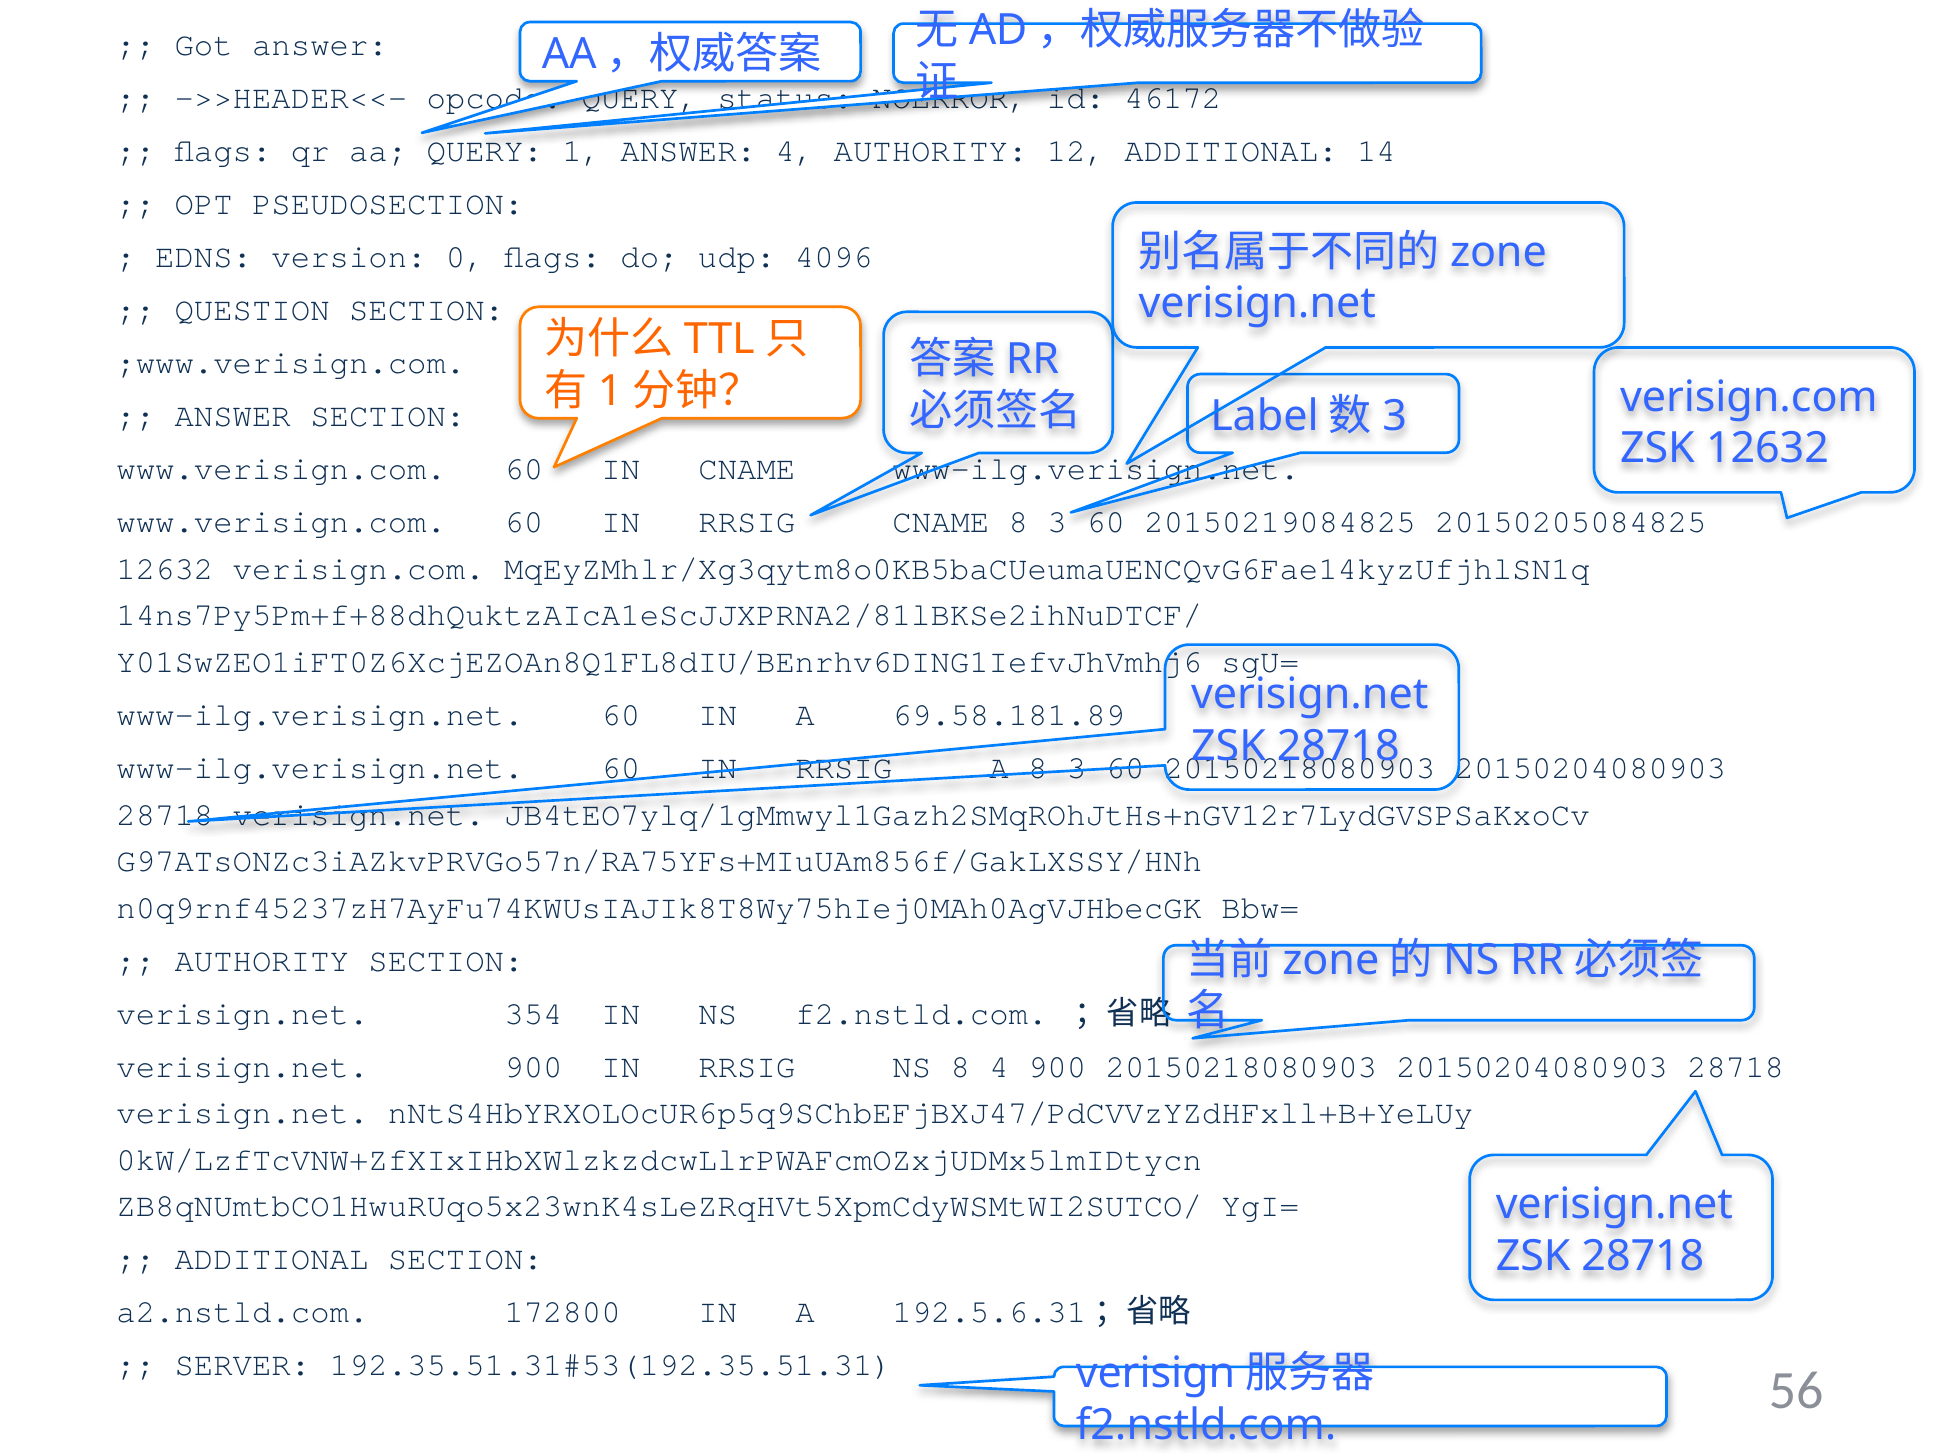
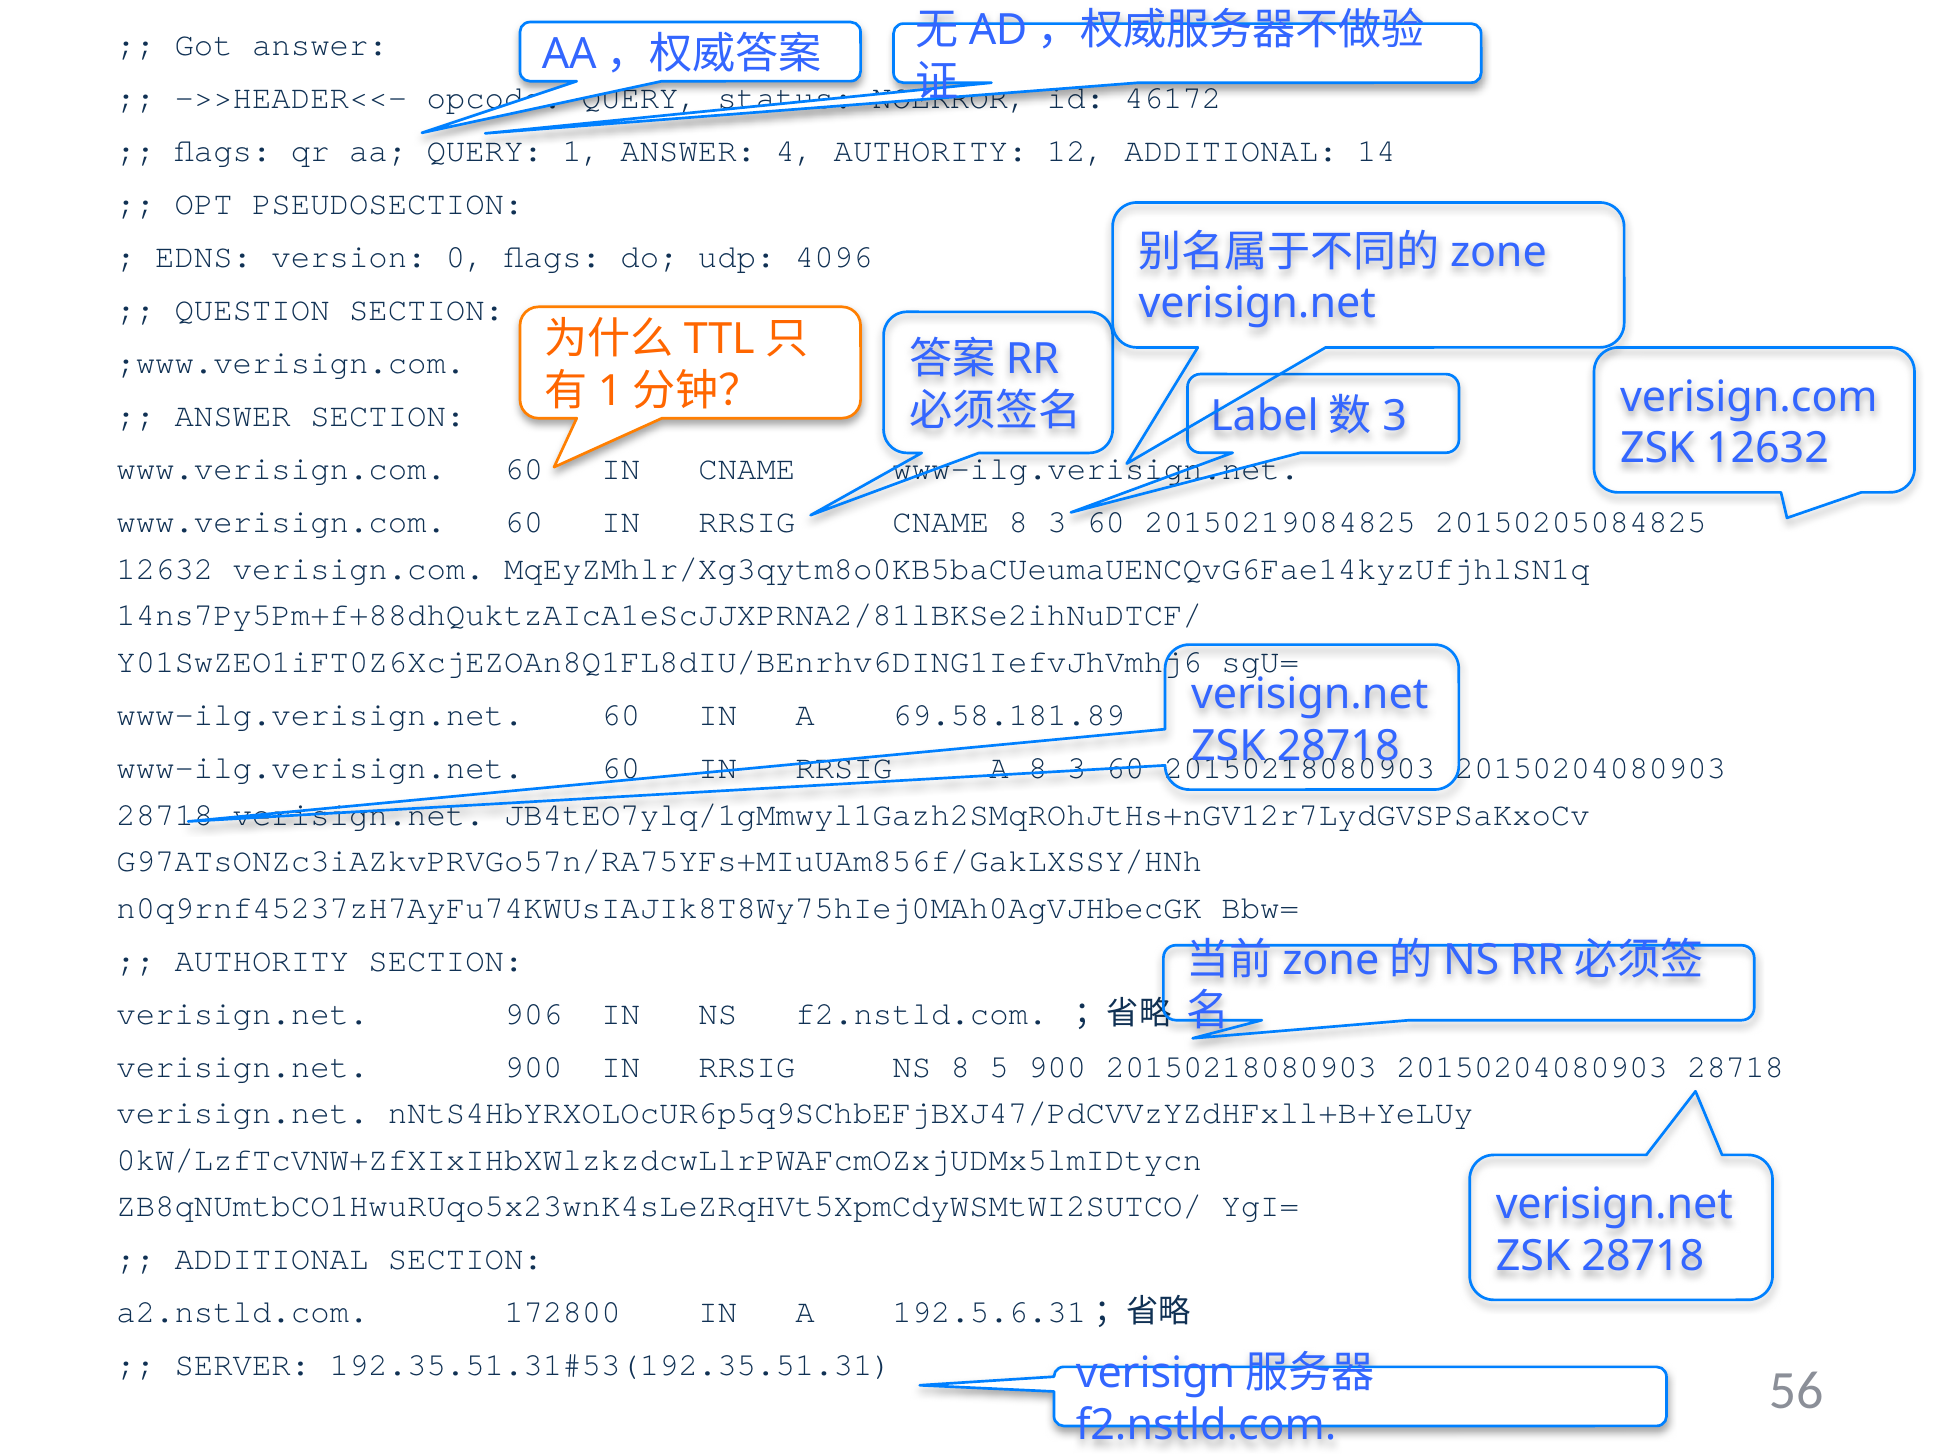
354: 354 -> 906
8 4: 4 -> 5
